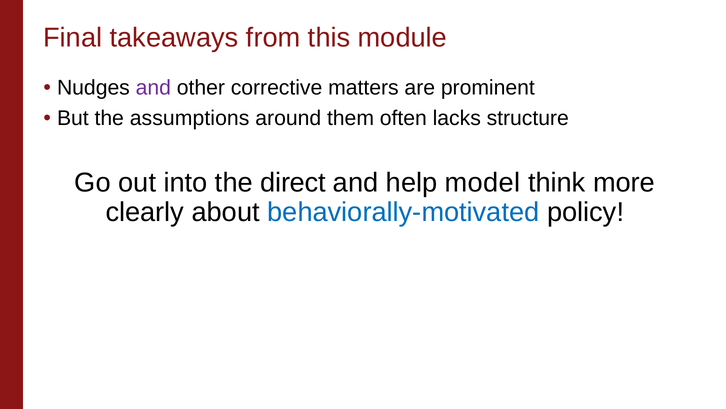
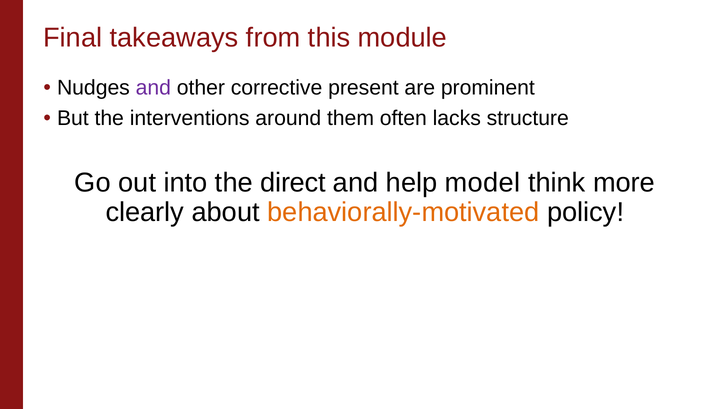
matters: matters -> present
assumptions: assumptions -> interventions
behaviorally-motivated colour: blue -> orange
